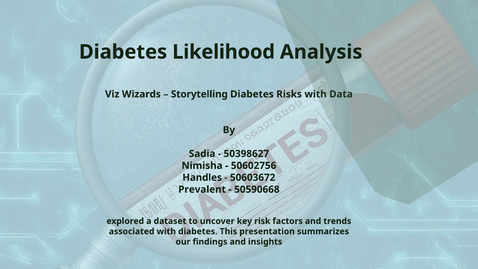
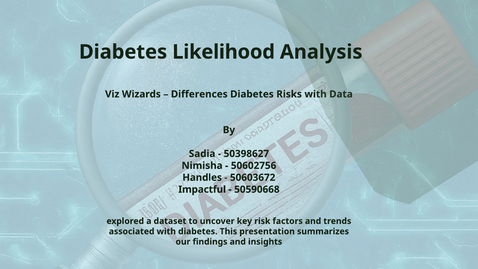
Storytelling: Storytelling -> Differences
Prevalent: Prevalent -> Impactful
